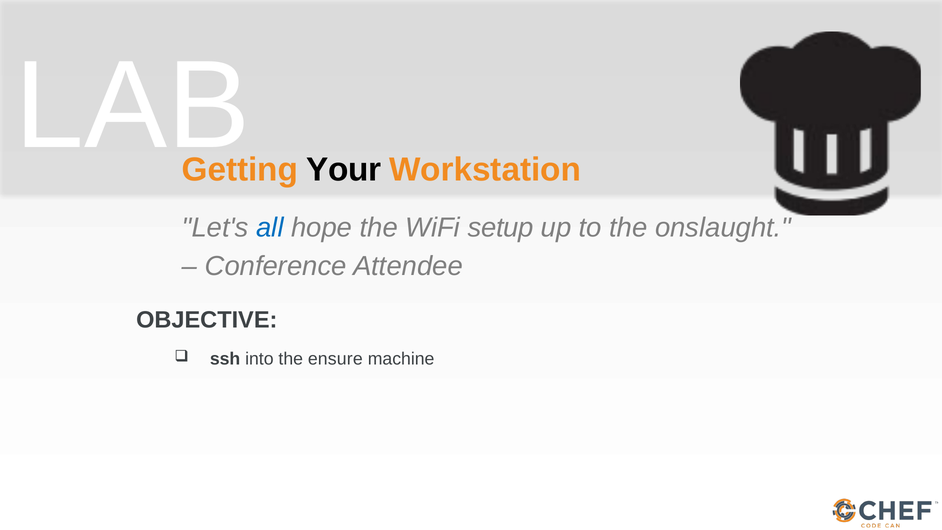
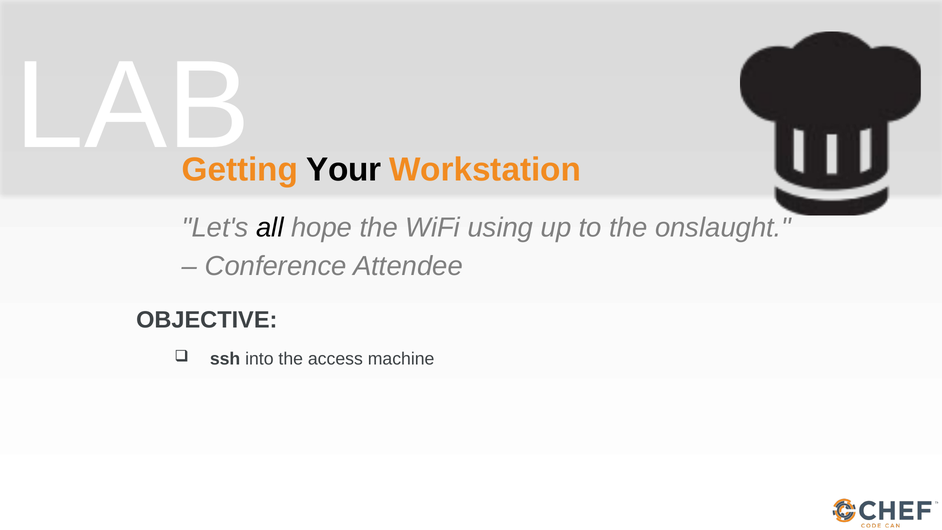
all colour: blue -> black
setup: setup -> using
ensure: ensure -> access
